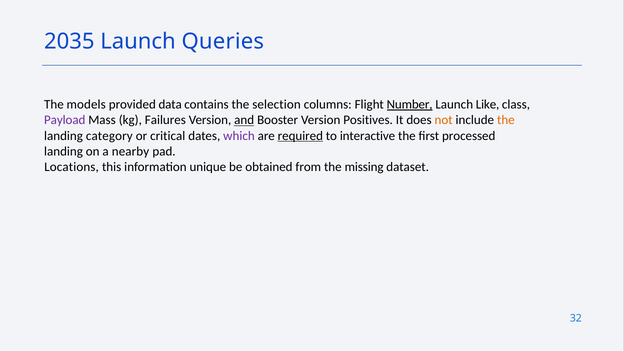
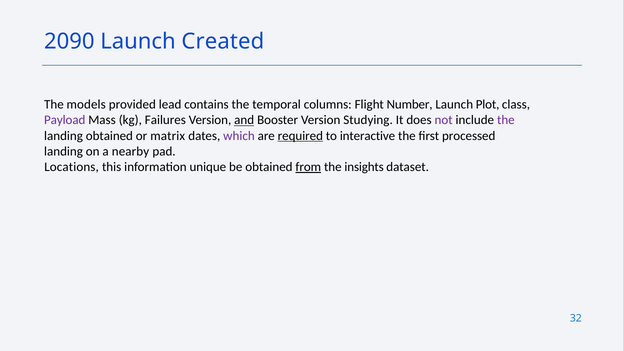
2035: 2035 -> 2090
Queries: Queries -> Created
data: data -> lead
selection: selection -> temporal
Number underline: present -> none
Like: Like -> Plot
Positives: Positives -> Studying
not colour: orange -> purple
the at (506, 120) colour: orange -> purple
landing category: category -> obtained
critical: critical -> matrix
from underline: none -> present
missing: missing -> insights
